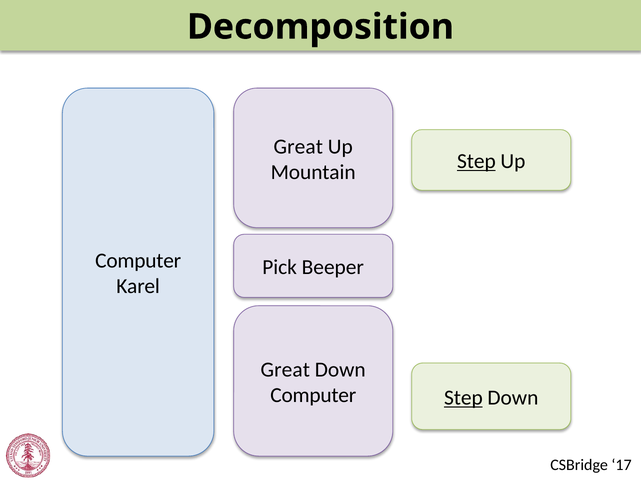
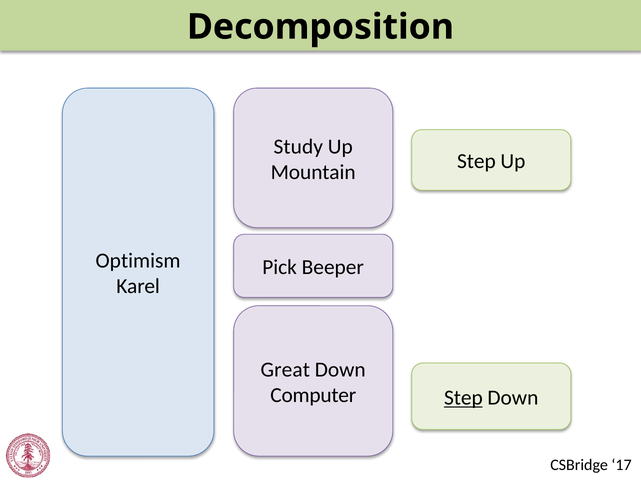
Great at (298, 147): Great -> Study
Step at (476, 162) underline: present -> none
Computer at (138, 261): Computer -> Optimism
